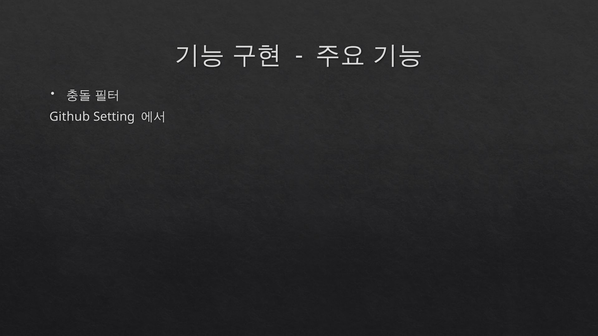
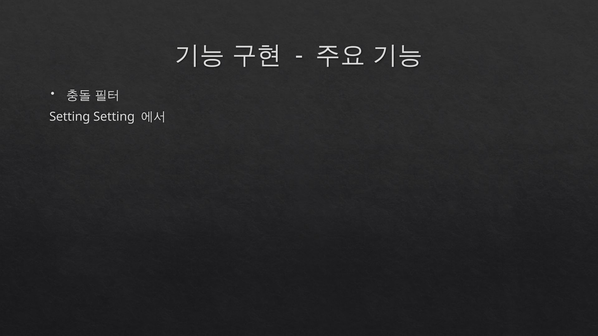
Github at (70, 117): Github -> Setting
